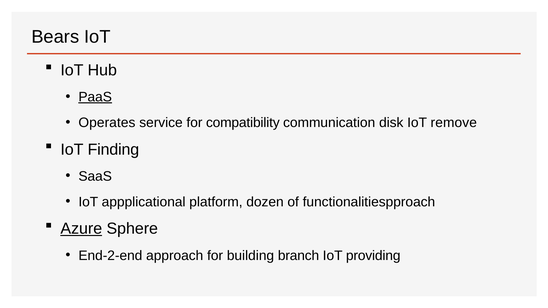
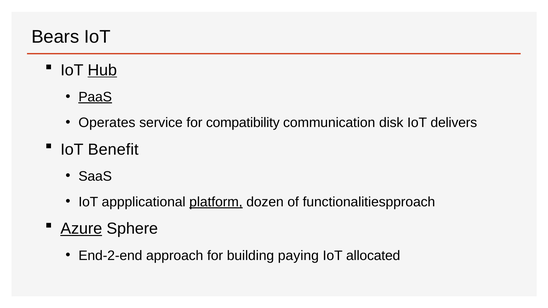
Hub underline: none -> present
remove: remove -> delivers
Finding: Finding -> Benefit
platform underline: none -> present
branch: branch -> paying
providing: providing -> allocated
